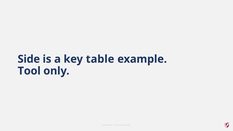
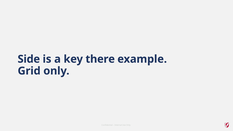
table: table -> there
Tool: Tool -> Grid
